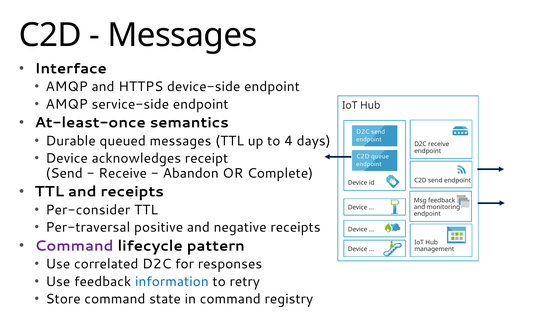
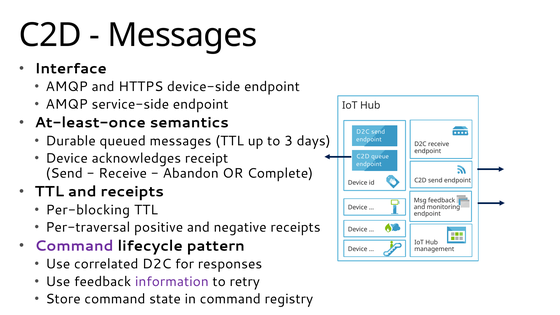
4: 4 -> 3
Per-consider: Per-consider -> Per-blocking
information colour: blue -> purple
